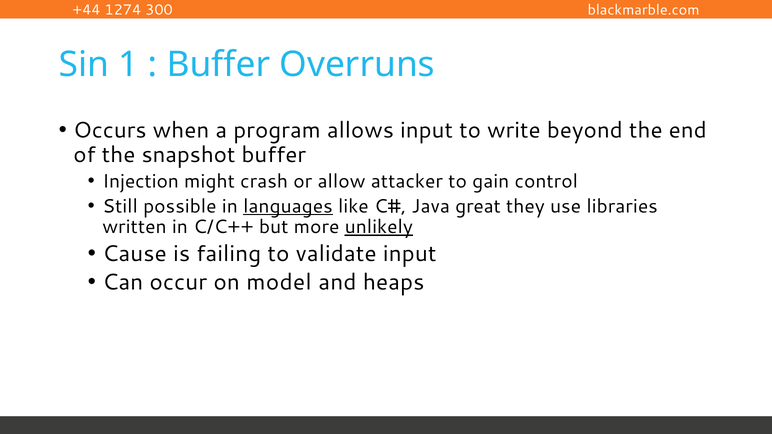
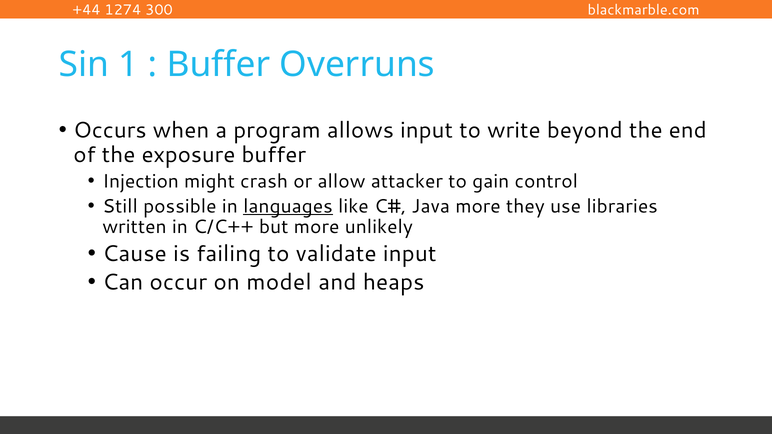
snapshot: snapshot -> exposure
Java great: great -> more
unlikely underline: present -> none
